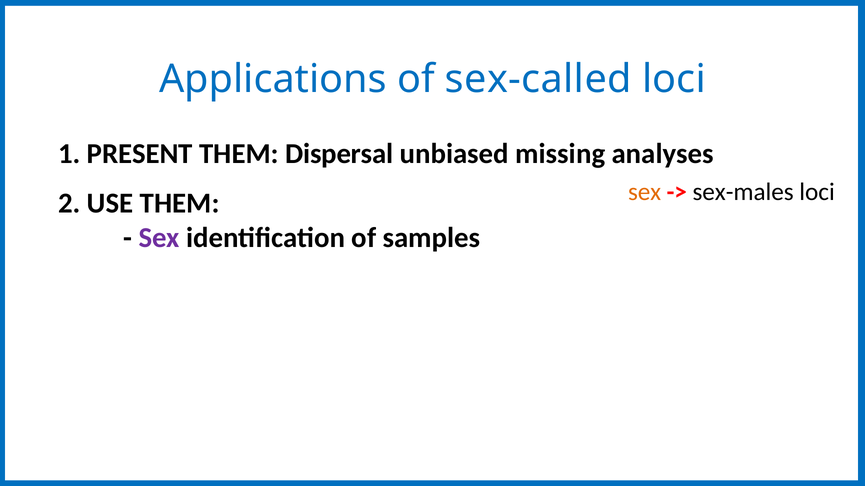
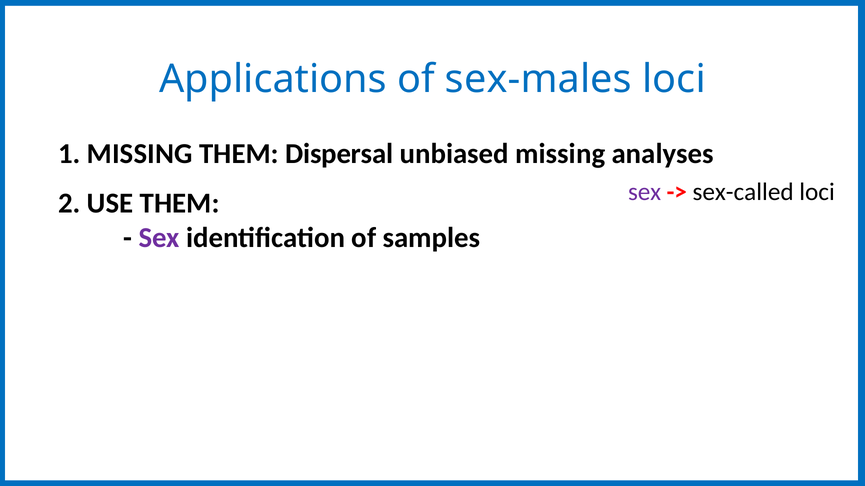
sex-called: sex-called -> sex-males
1 PRESENT: PRESENT -> MISSING
sex at (645, 192) colour: orange -> purple
sex-males: sex-males -> sex-called
